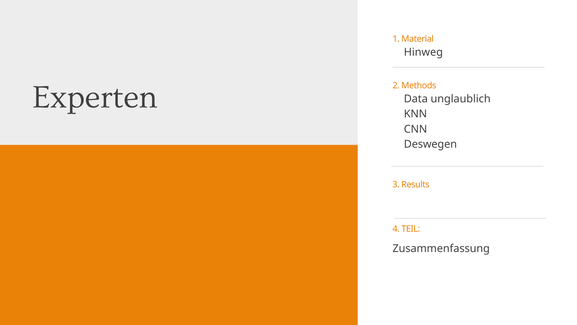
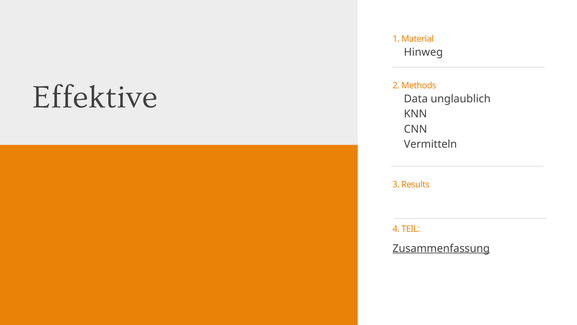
Experten: Experten -> Effektive
Deswegen: Deswegen -> Vermitteln
Zusammenfassung underline: none -> present
